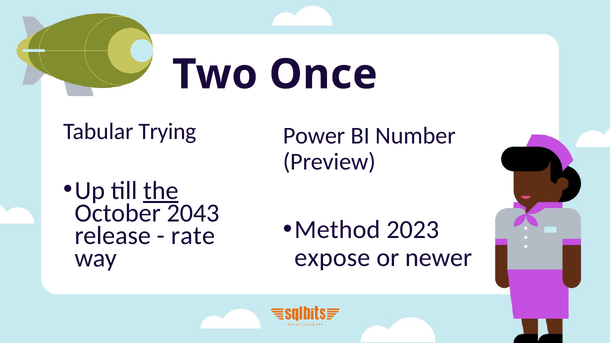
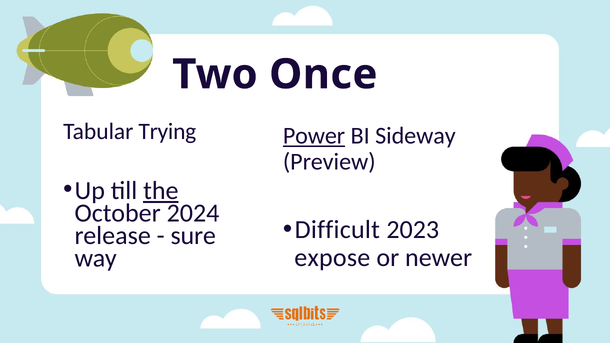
Power underline: none -> present
Number: Number -> Sideway
2043: 2043 -> 2024
Method: Method -> Difficult
rate: rate -> sure
